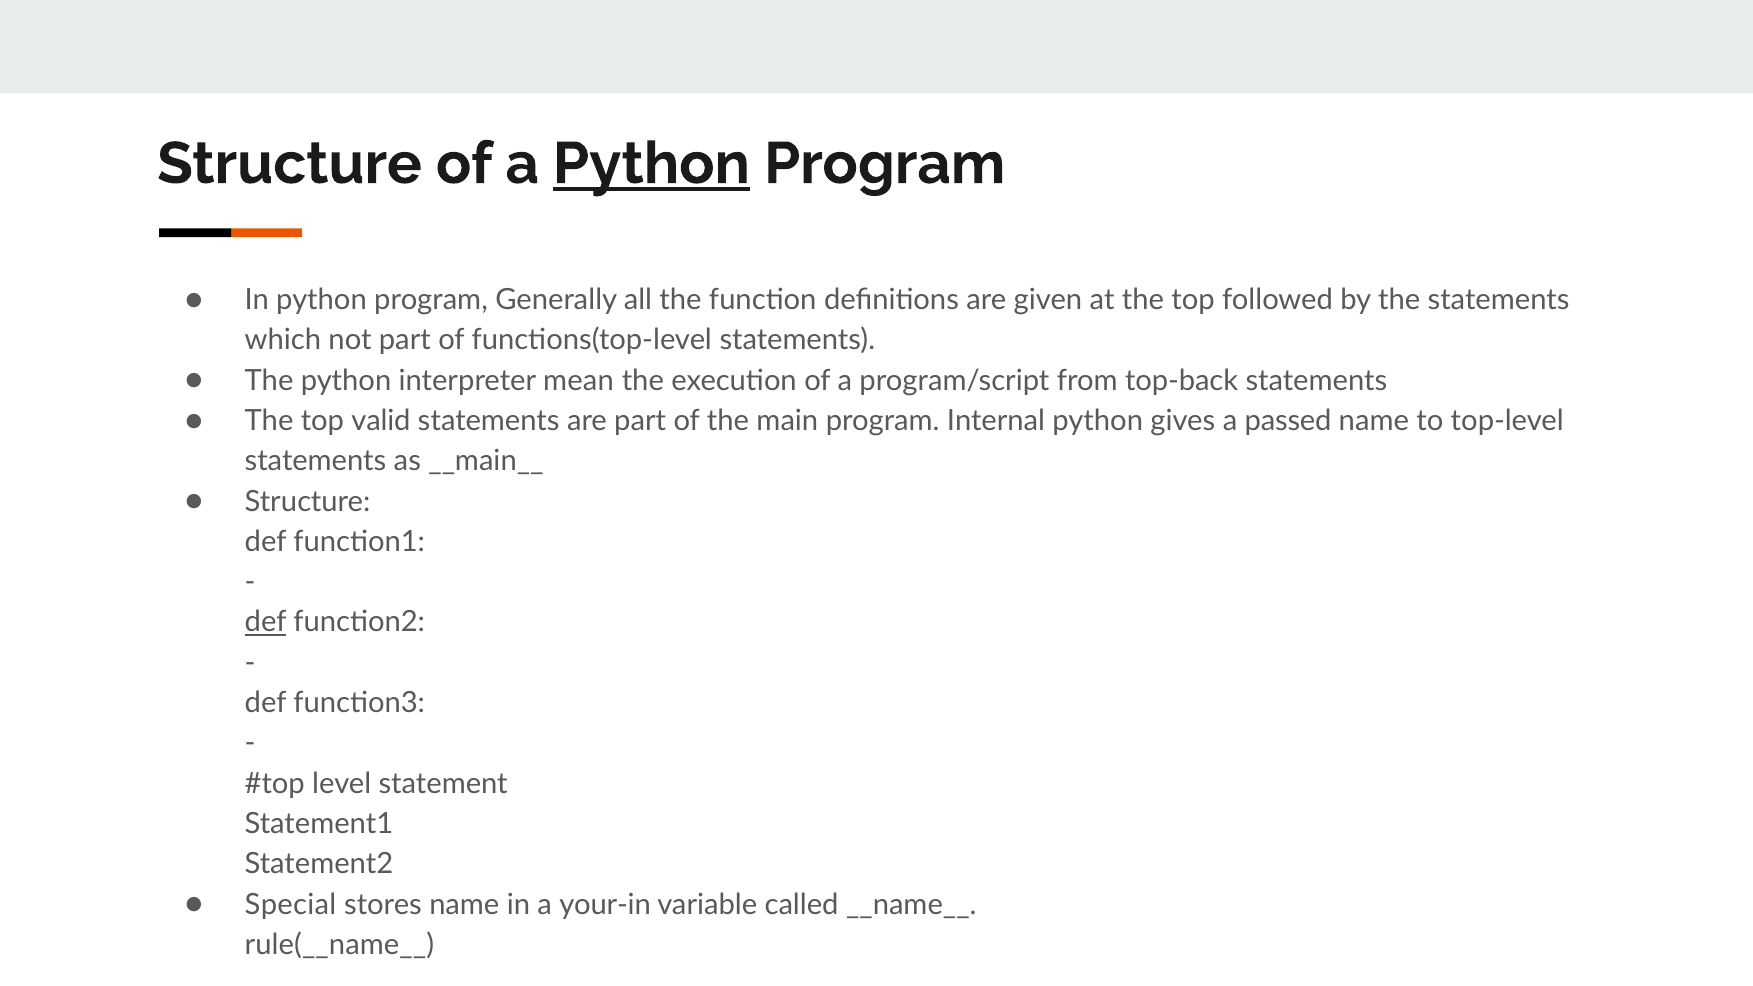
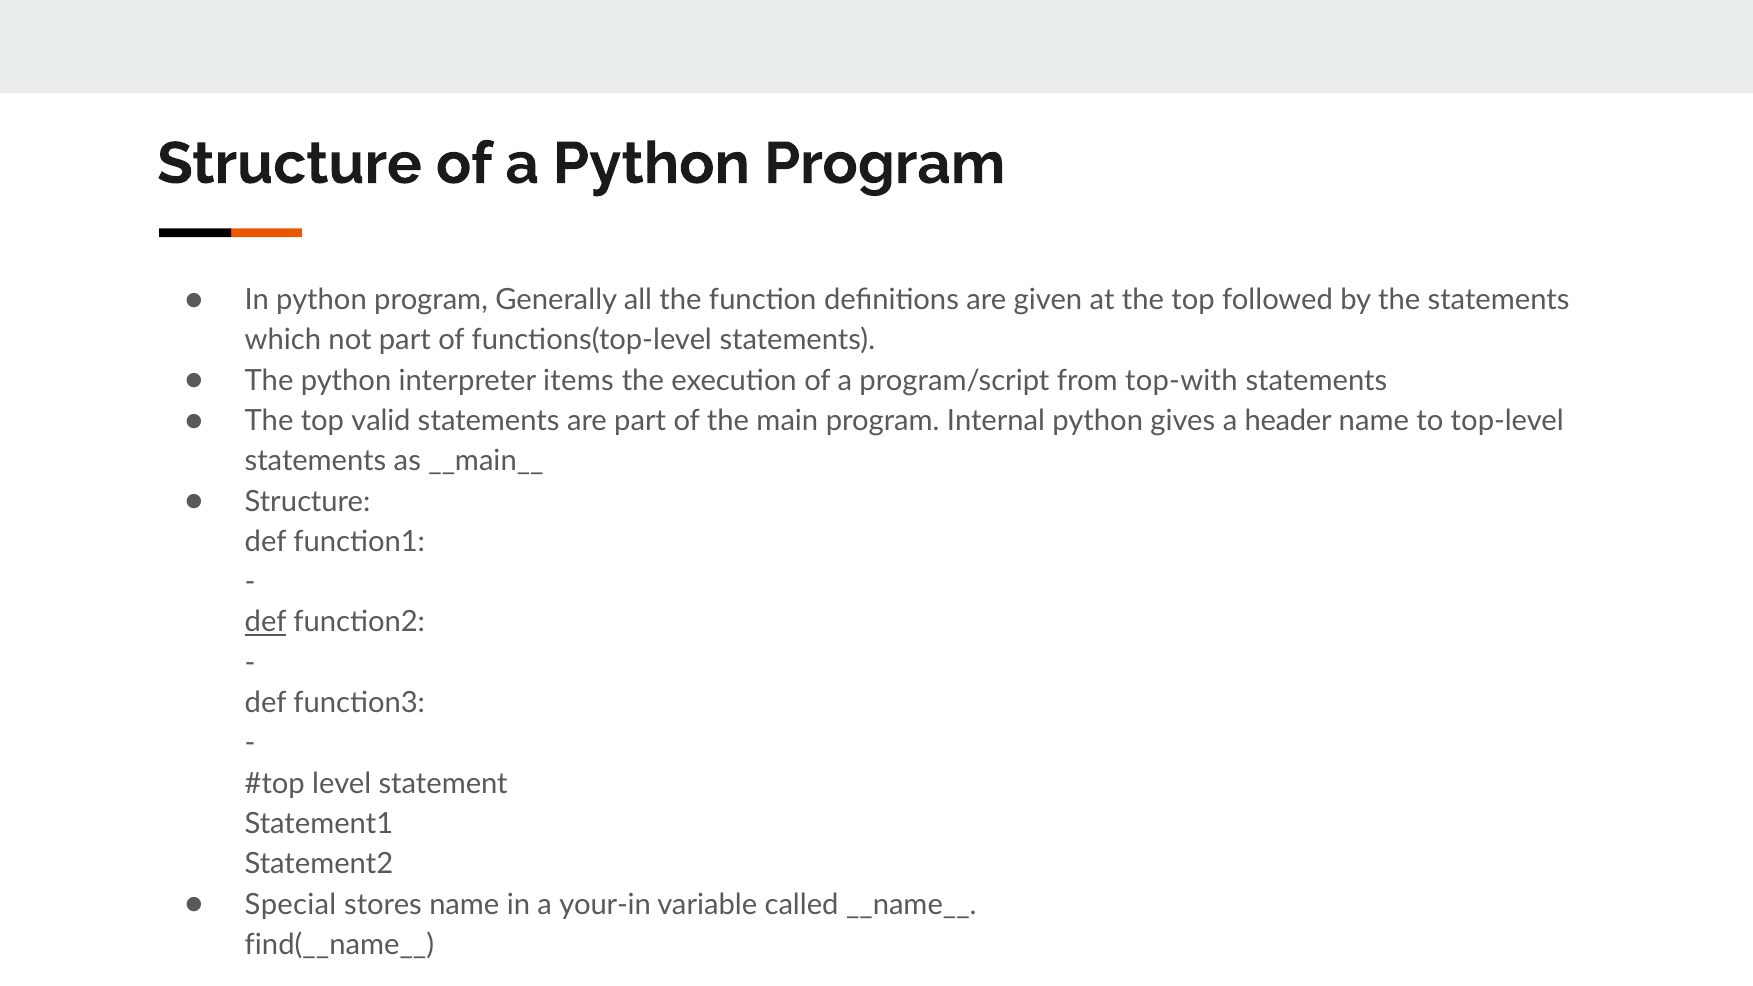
Python at (651, 164) underline: present -> none
mean: mean -> items
top-back: top-back -> top-with
passed: passed -> header
rule(__name__: rule(__name__ -> find(__name__
